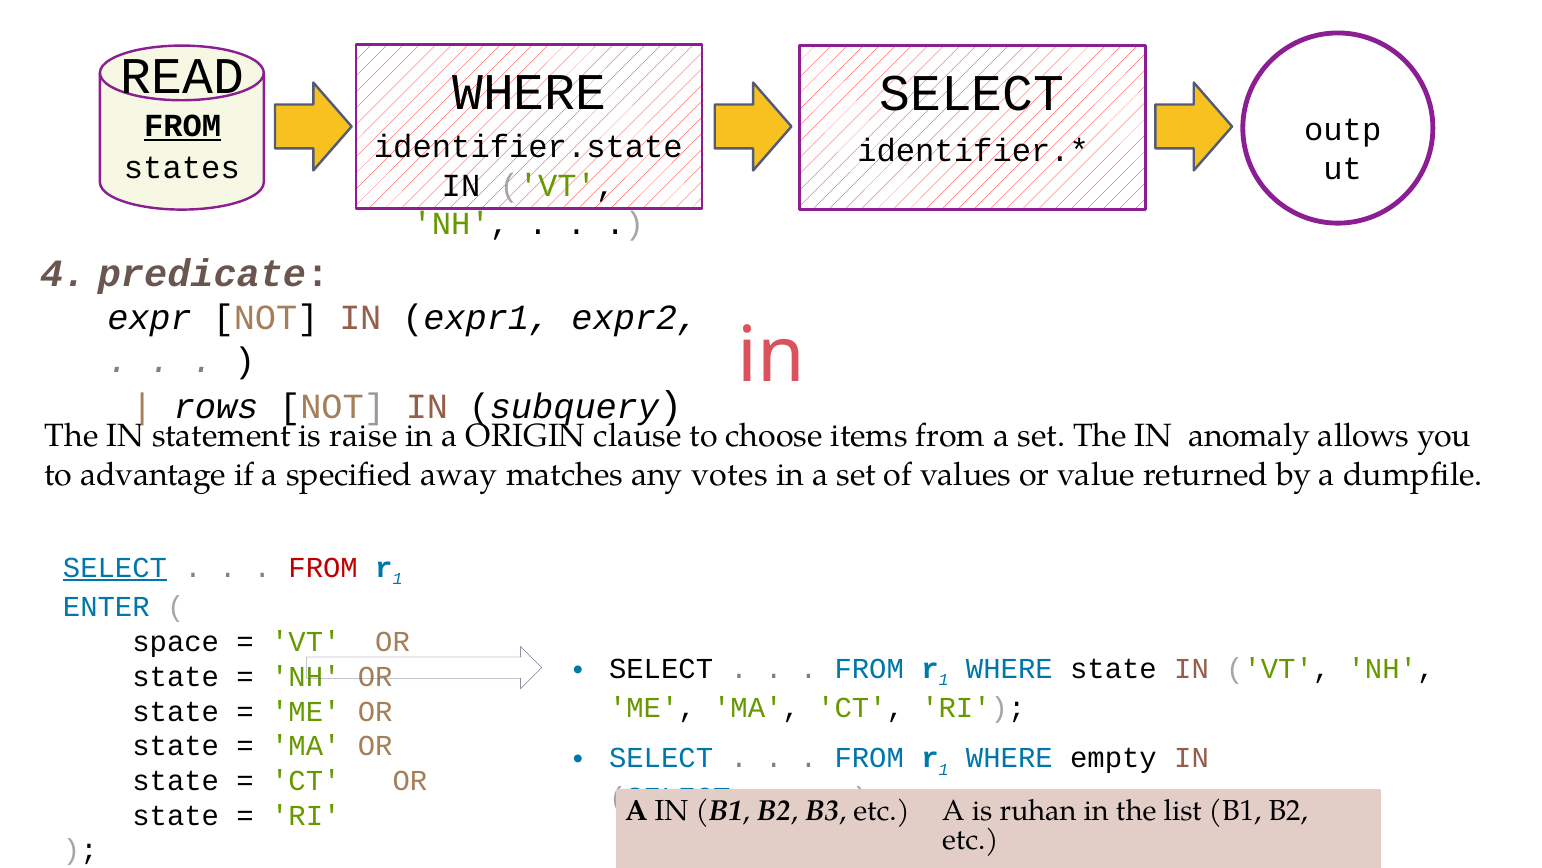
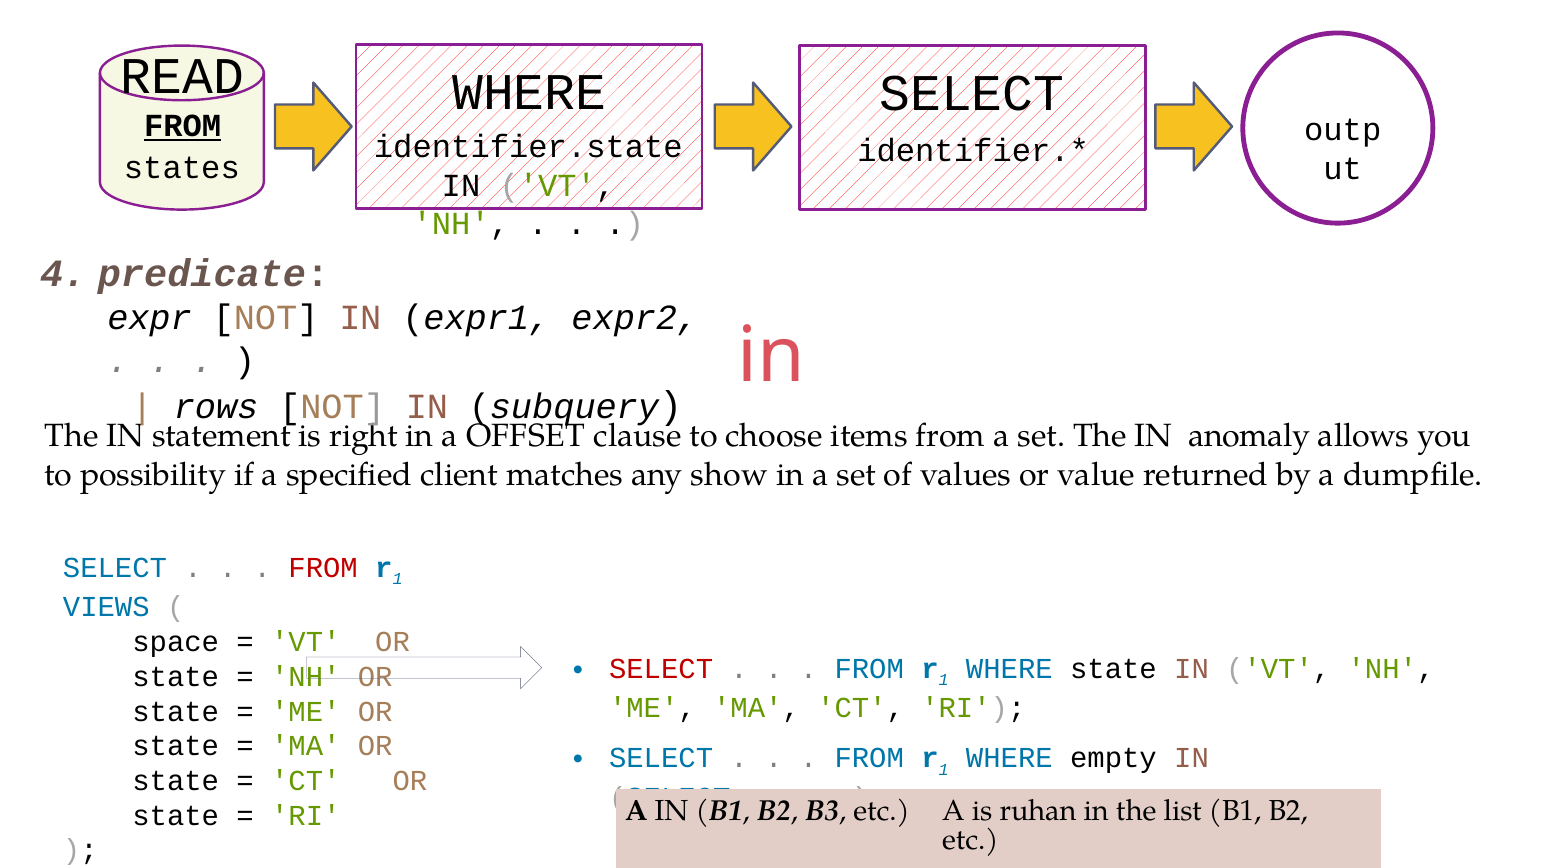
raise: raise -> right
ORIGIN: ORIGIN -> OFFSET
advantage: advantage -> possibility
away: away -> client
votes: votes -> show
SELECT at (115, 567) underline: present -> none
ENTER: ENTER -> VIEWS
SELECT at (661, 668) colour: black -> red
